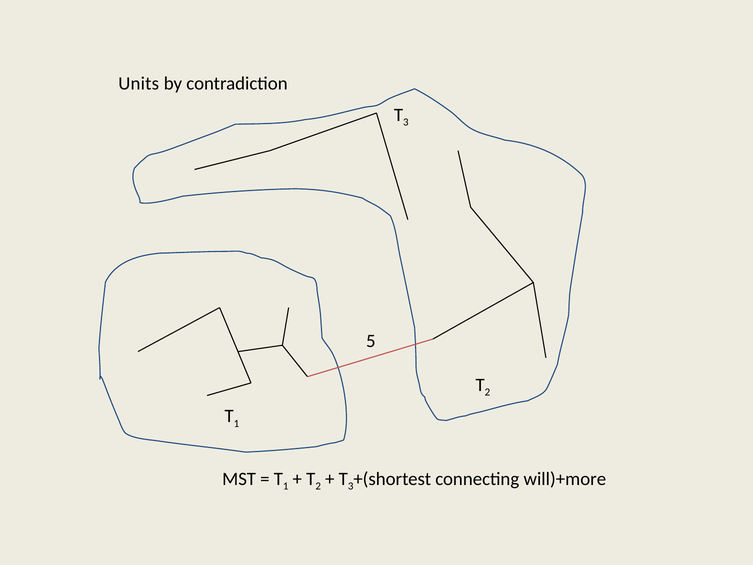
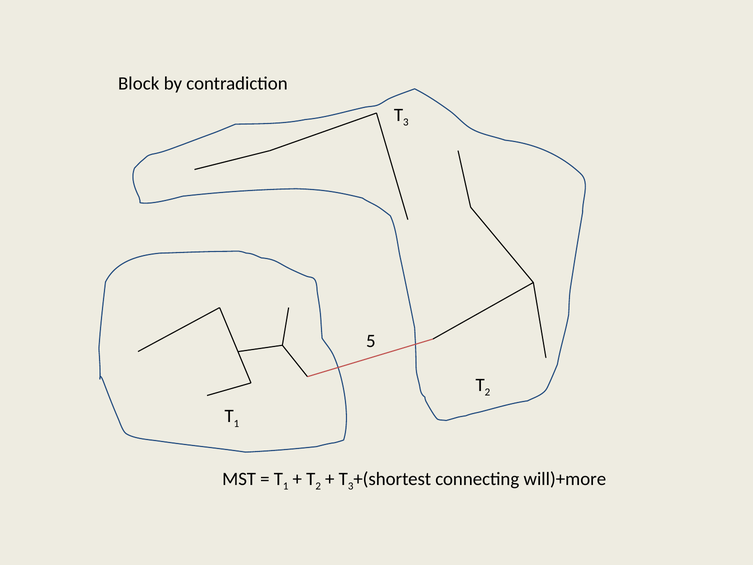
Units: Units -> Block
